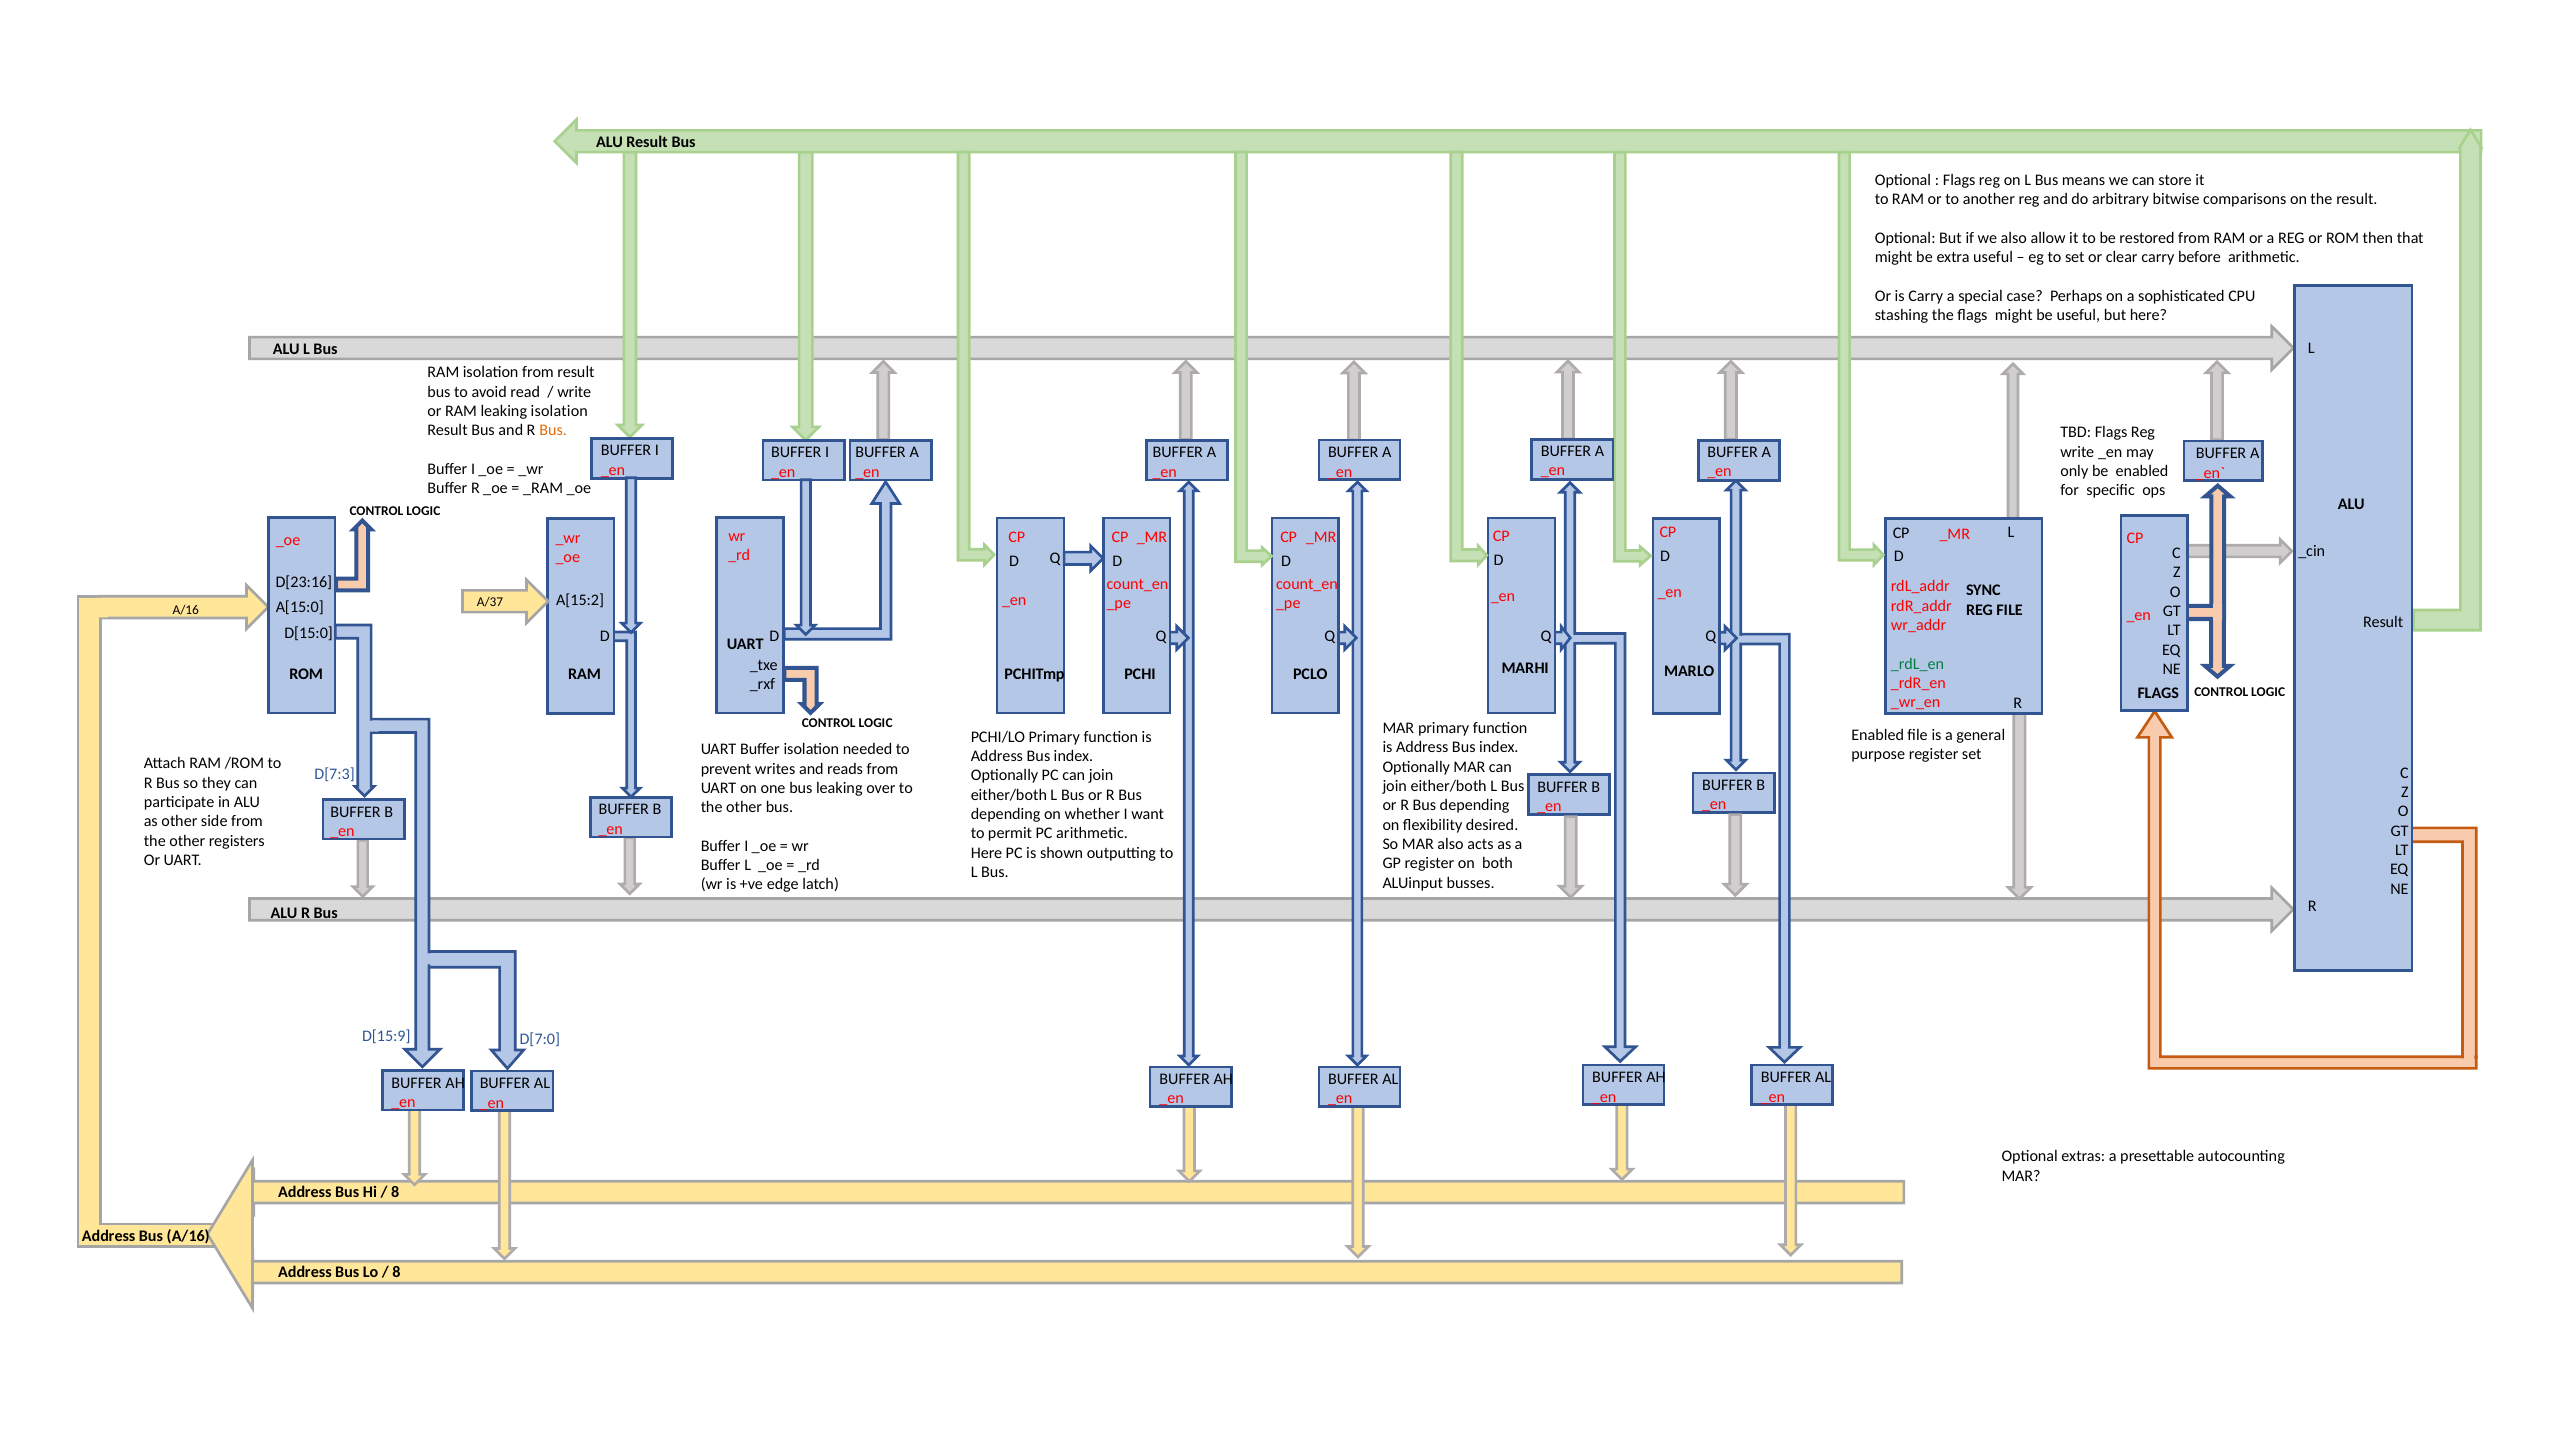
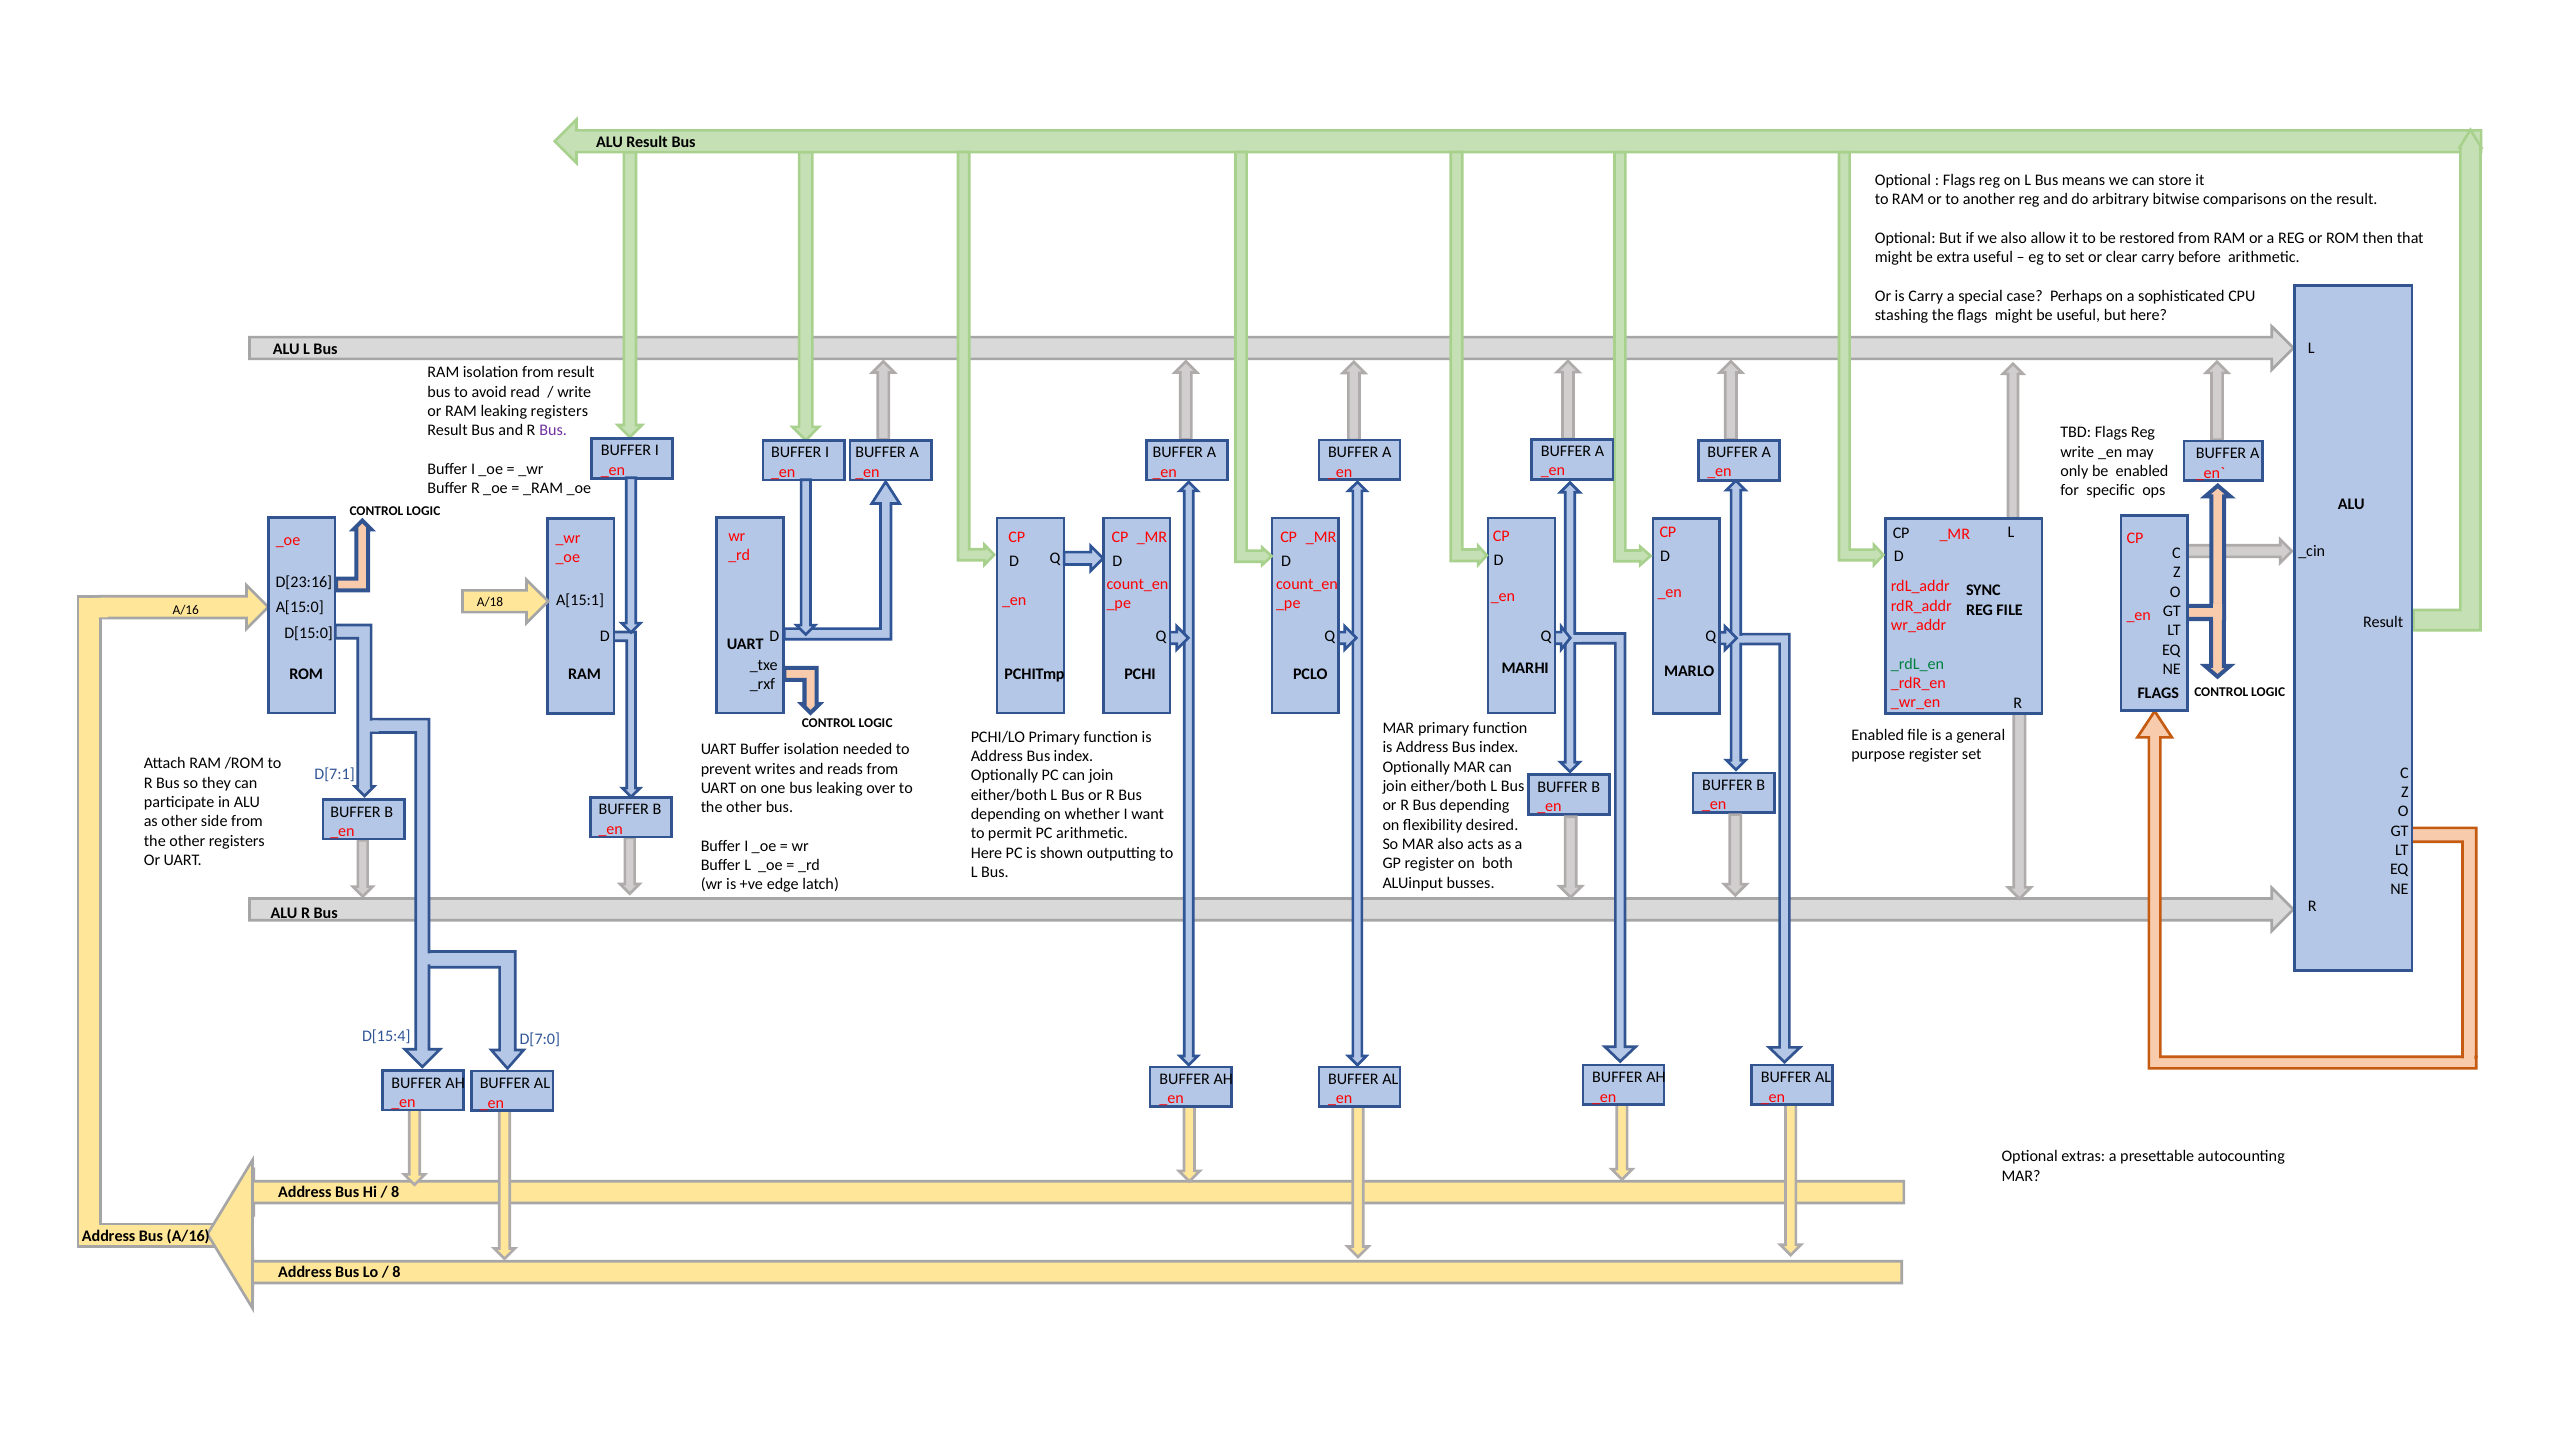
leaking isolation: isolation -> registers
Bus at (553, 430) colour: orange -> purple
A/37: A/37 -> A/18
A[15:2: A[15:2 -> A[15:1
D[7:3: D[7:3 -> D[7:1
D[15:9: D[15:9 -> D[15:4
